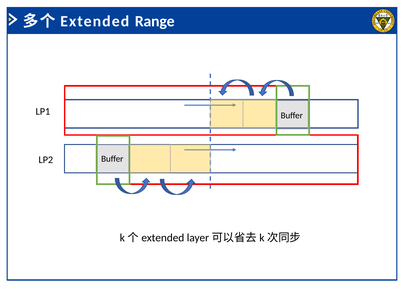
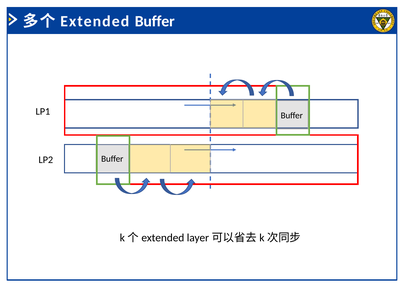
Range at (155, 21): Range -> Buffer
